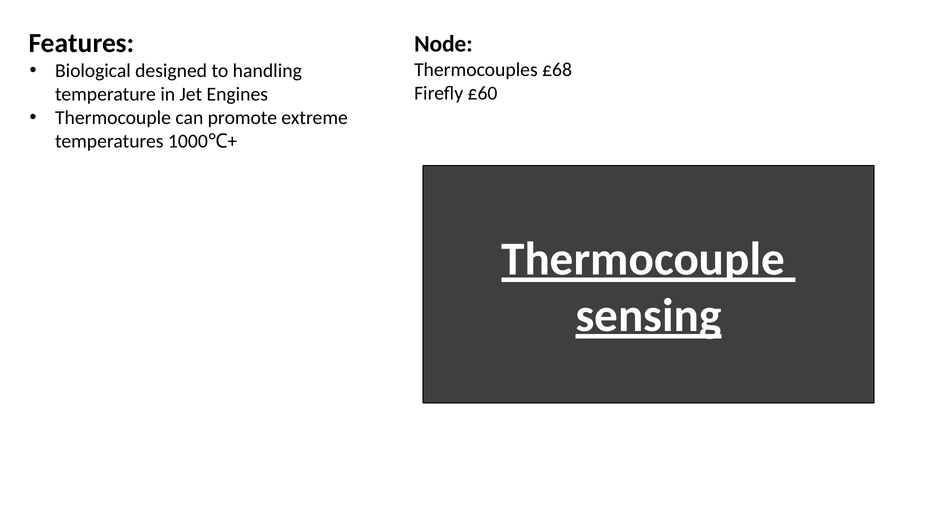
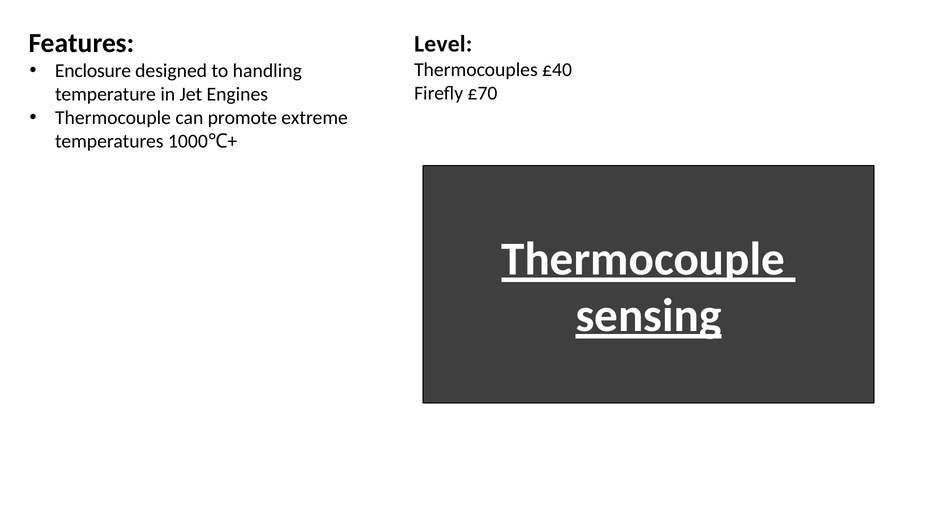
Node: Node -> Level
Biological: Biological -> Enclosure
£68: £68 -> £40
£60: £60 -> £70
